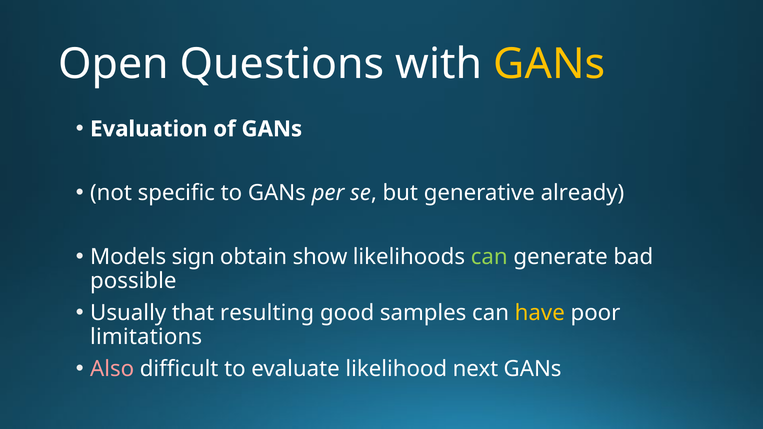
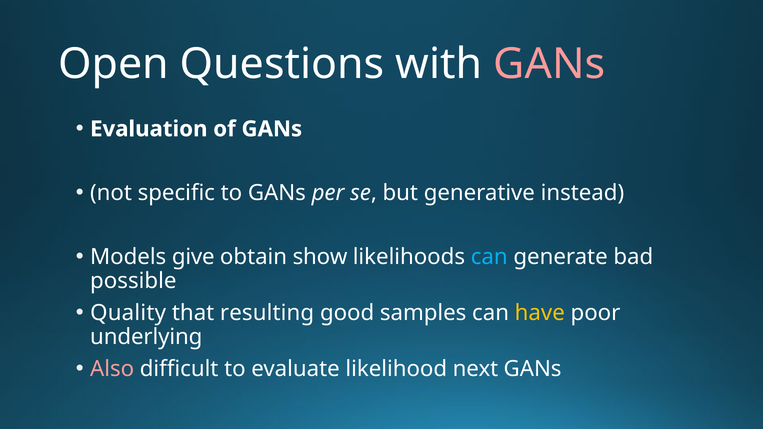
GANs at (549, 64) colour: yellow -> pink
already: already -> instead
sign: sign -> give
can at (489, 257) colour: light green -> light blue
Usually: Usually -> Quality
limitations: limitations -> underlying
